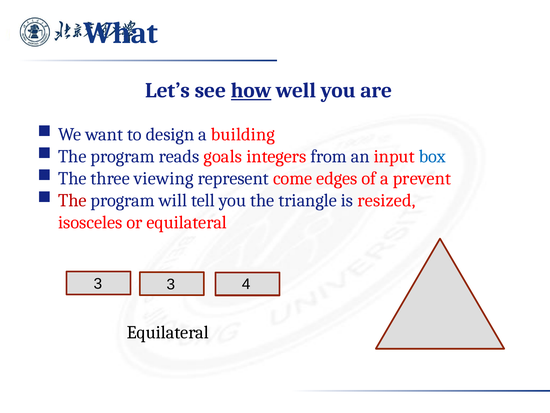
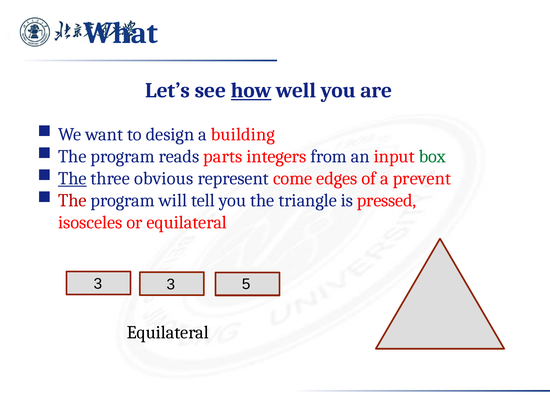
goals: goals -> parts
box colour: blue -> green
The at (72, 178) underline: none -> present
viewing: viewing -> obvious
resized: resized -> pressed
4: 4 -> 5
